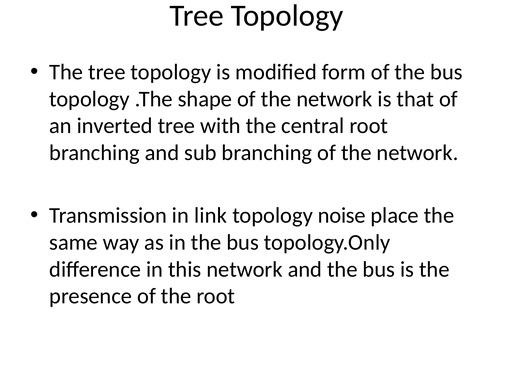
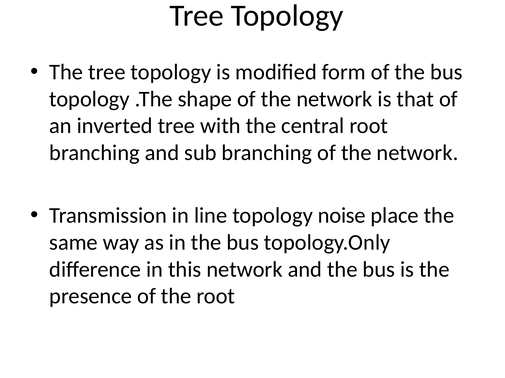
link: link -> line
